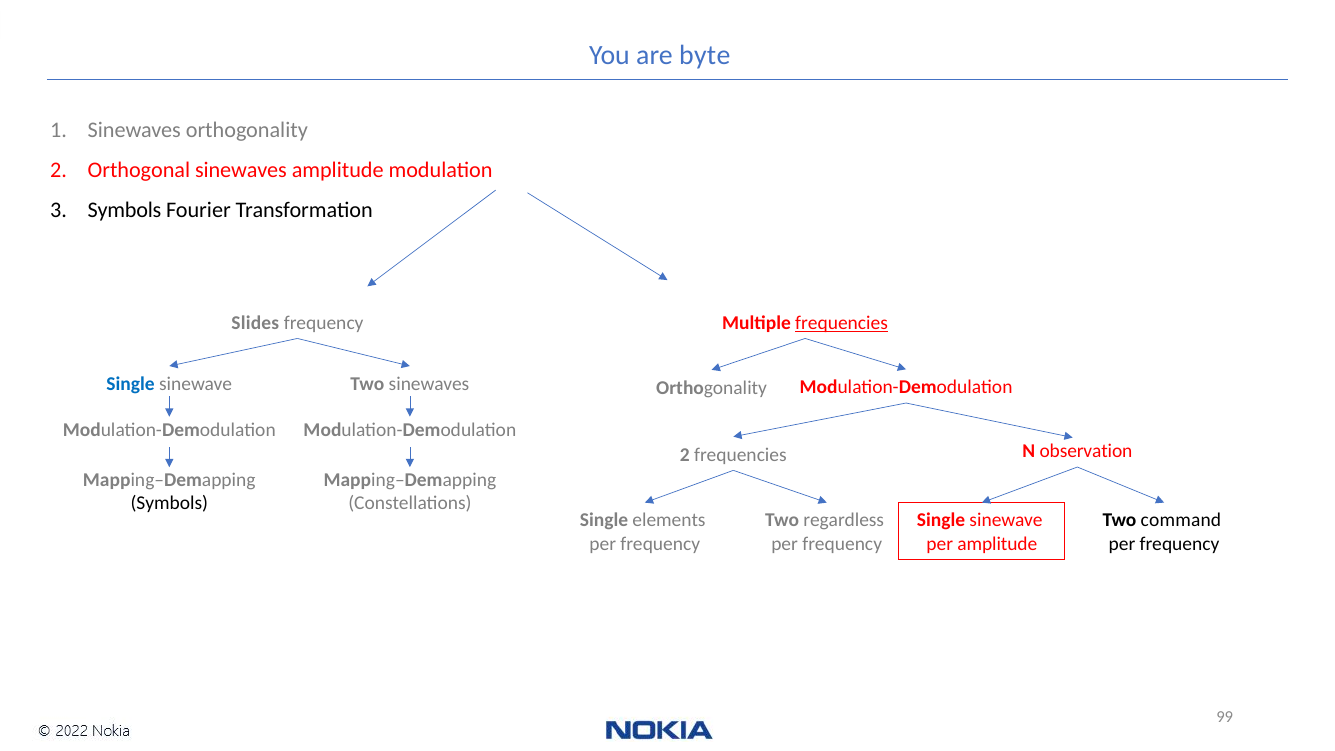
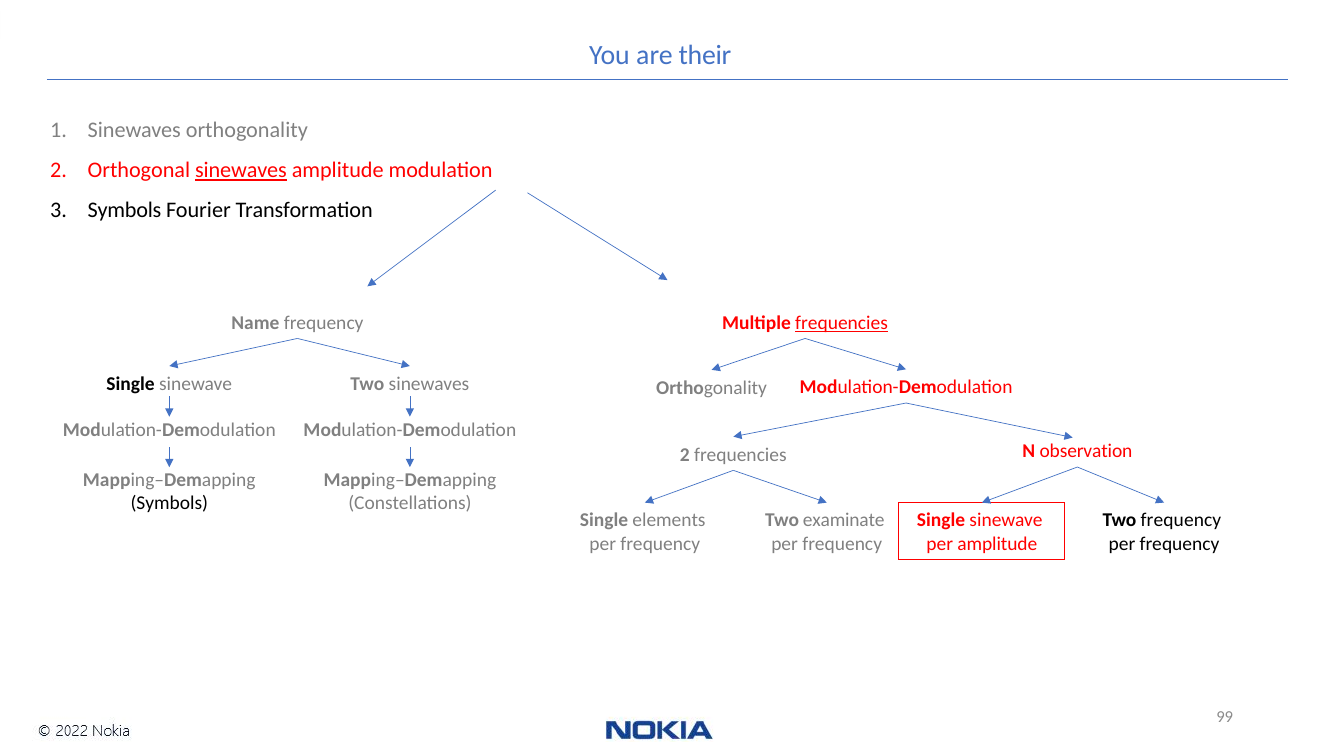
byte: byte -> their
sinewaves at (241, 171) underline: none -> present
Slides: Slides -> Name
Single at (131, 384) colour: blue -> black
regardless: regardless -> examinate
Two command: command -> frequency
